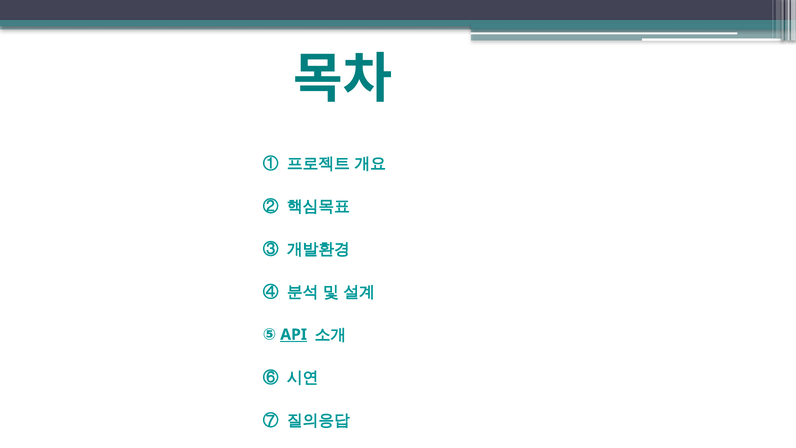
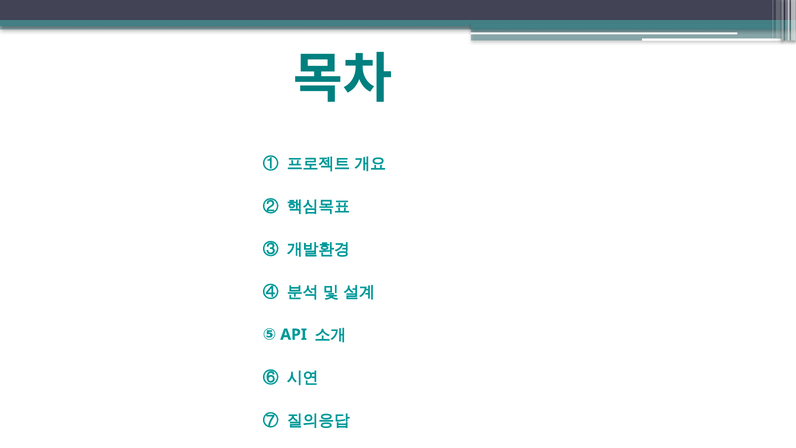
API underline: present -> none
